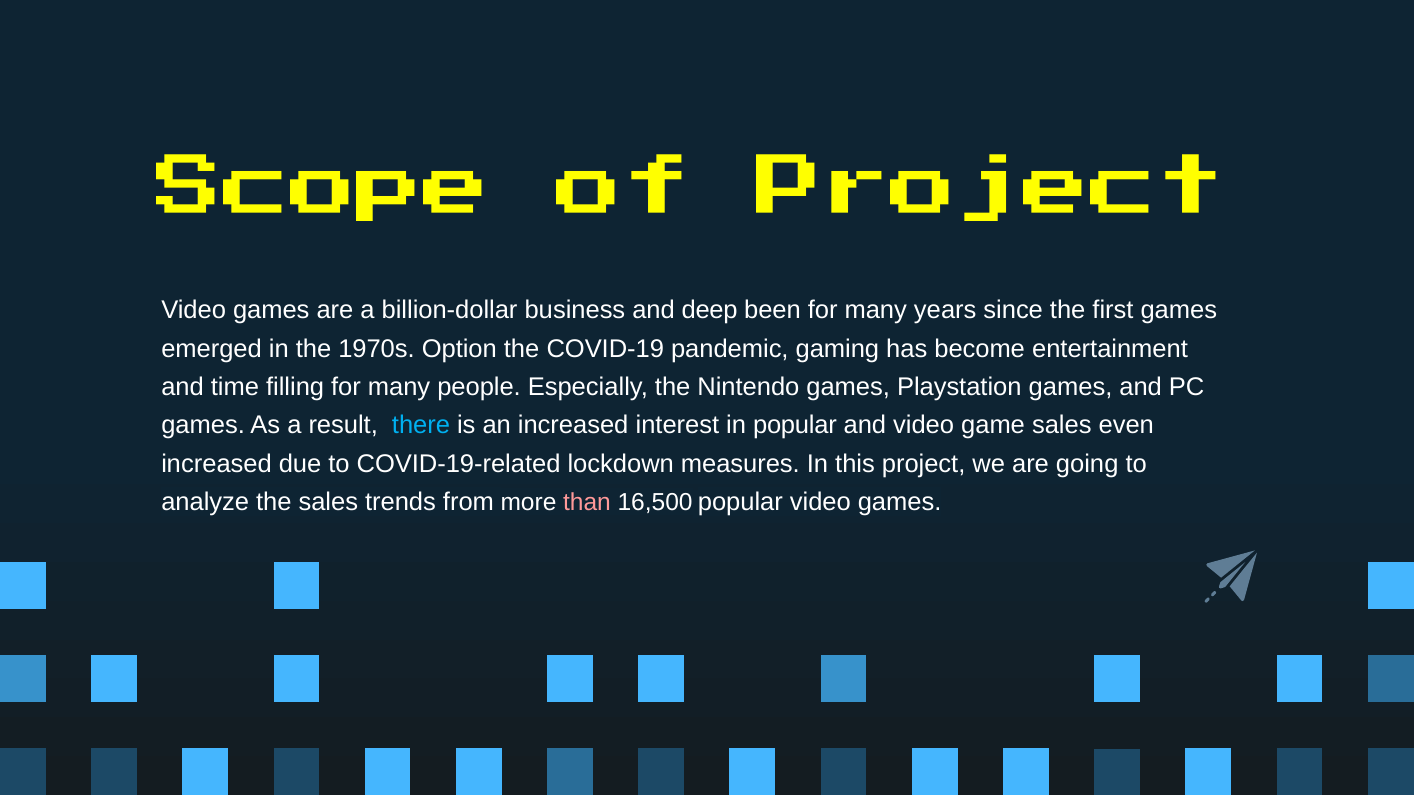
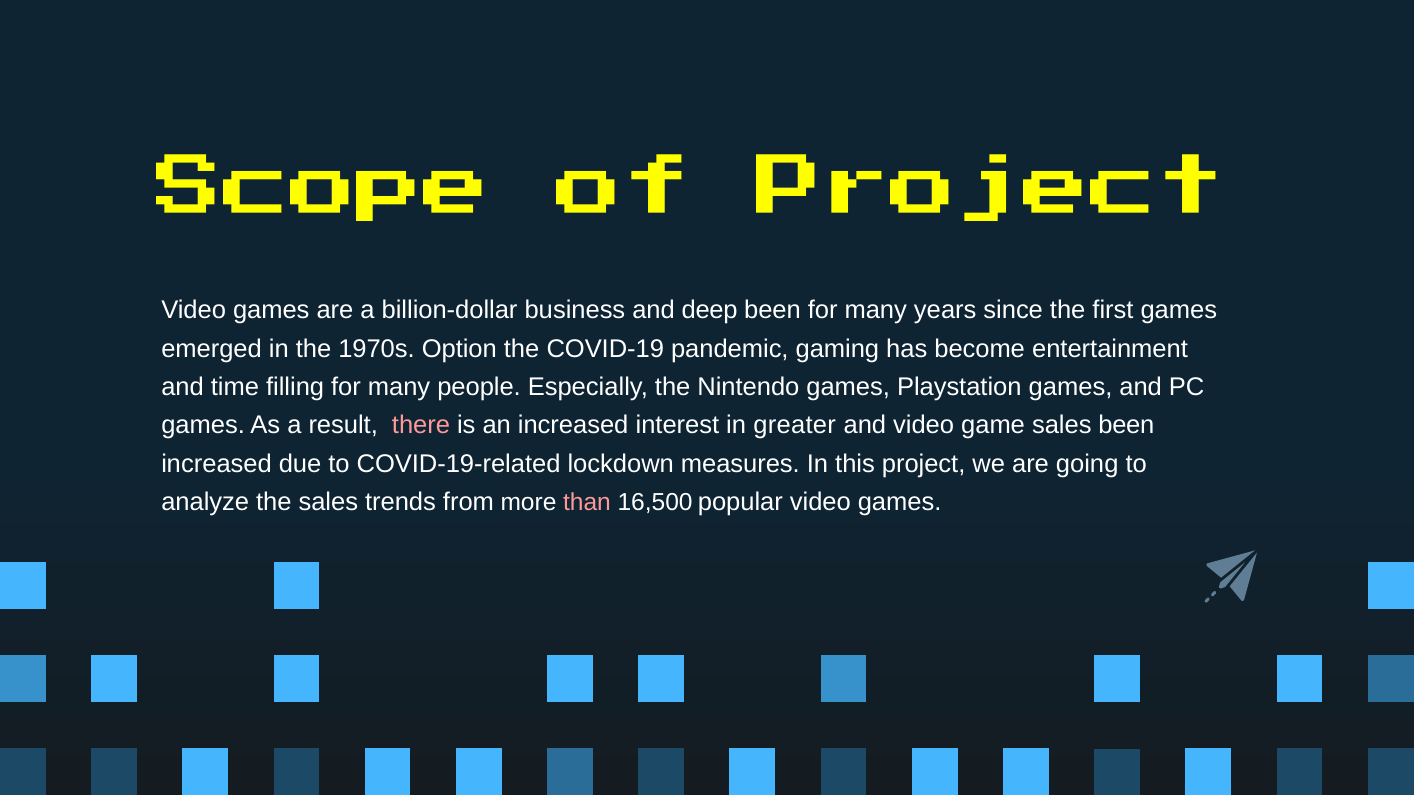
there colour: light blue -> pink
in popular: popular -> greater
sales even: even -> been
